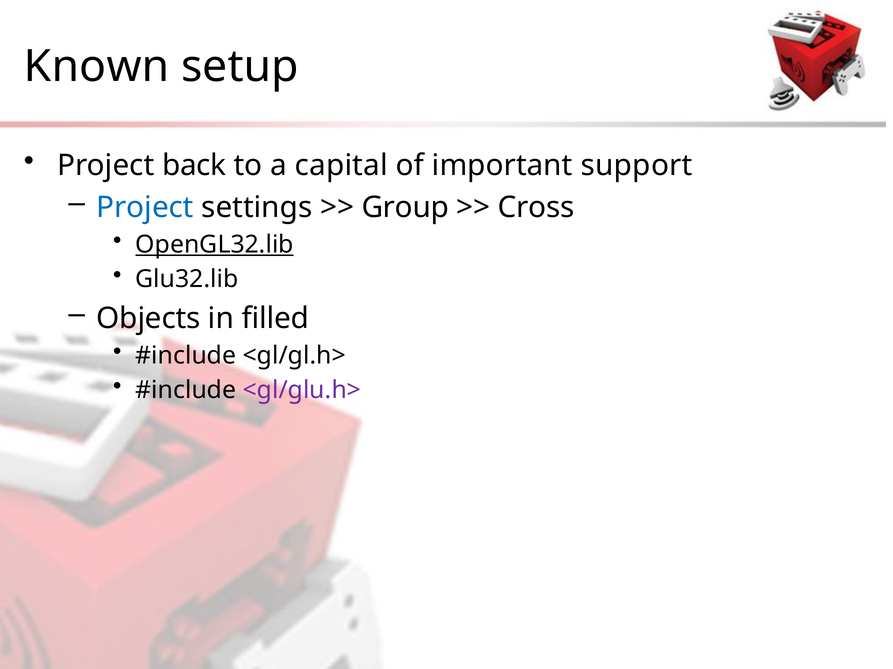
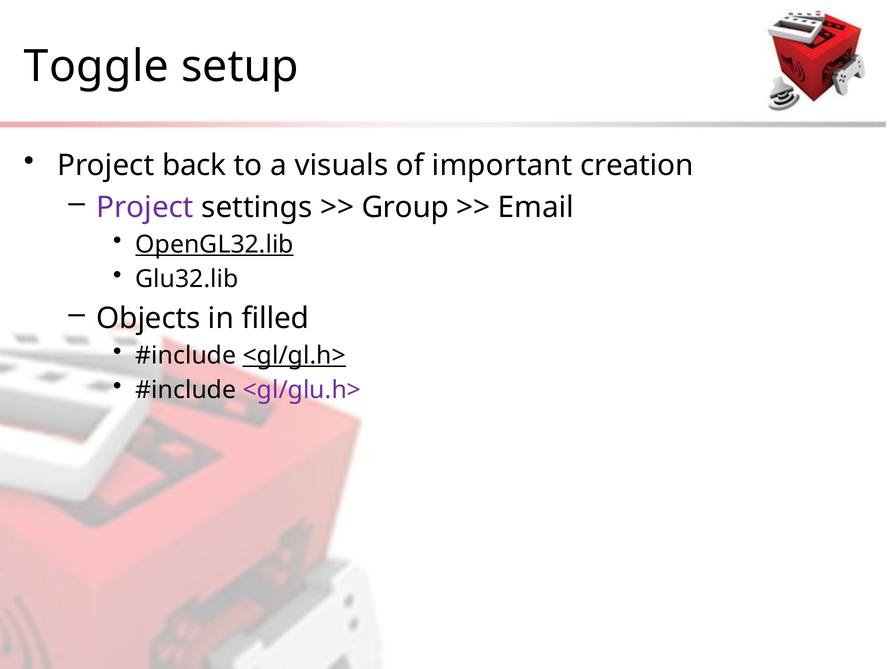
Known: Known -> Toggle
capital: capital -> visuals
support: support -> creation
Project at (145, 207) colour: blue -> purple
Cross: Cross -> Email
<gl/gl.h> underline: none -> present
